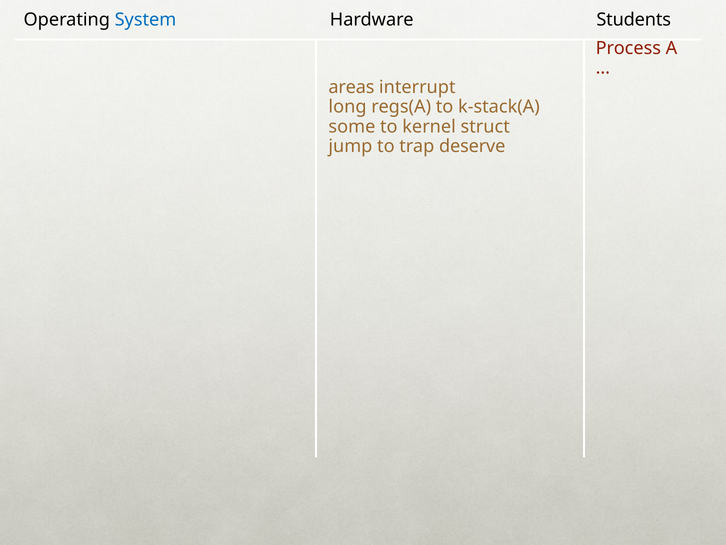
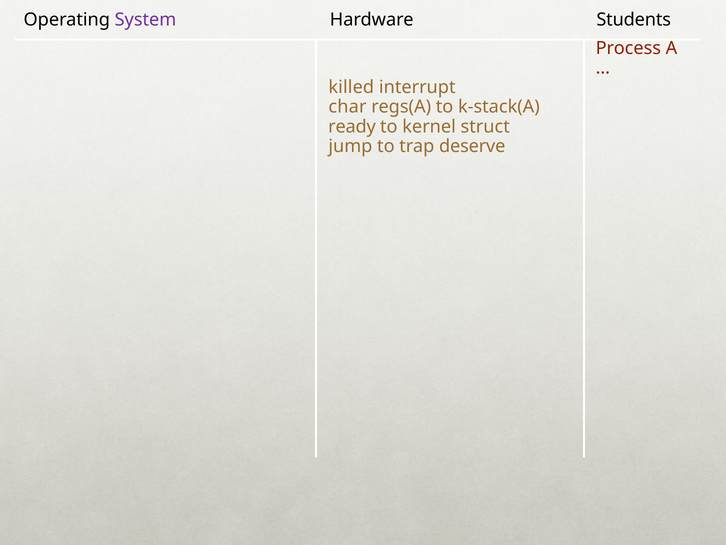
System colour: blue -> purple
areas: areas -> killed
long: long -> char
some: some -> ready
